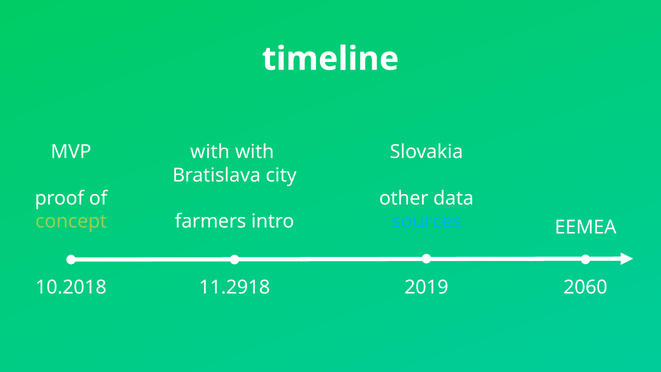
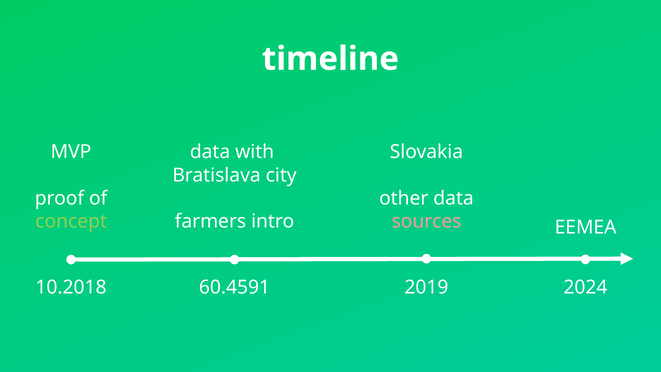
with at (210, 152): with -> data
sources colour: light blue -> pink
11.2918: 11.2918 -> 60.4591
2060: 2060 -> 2024
